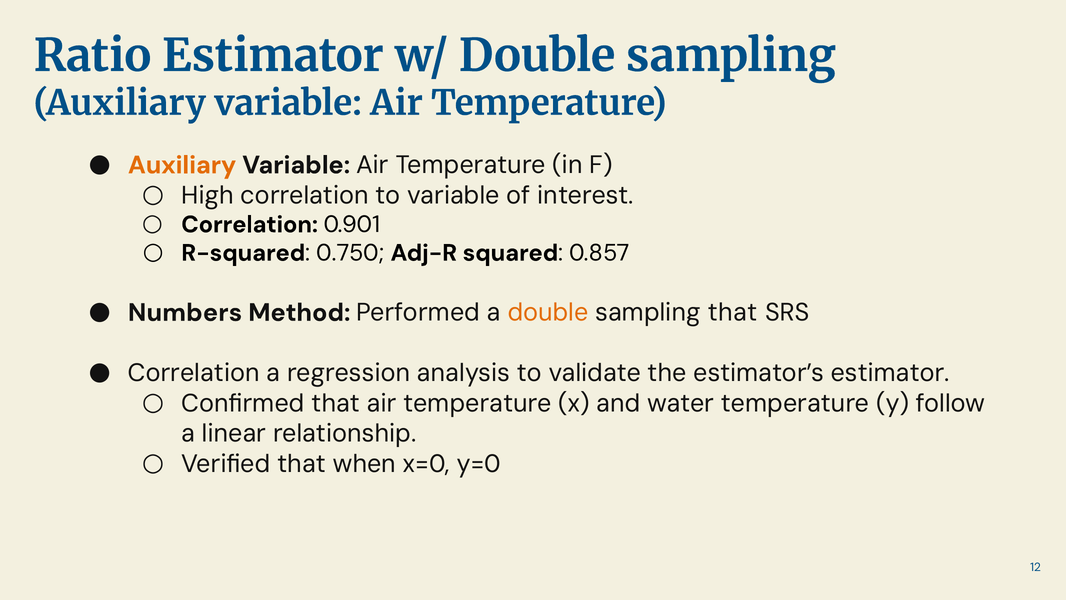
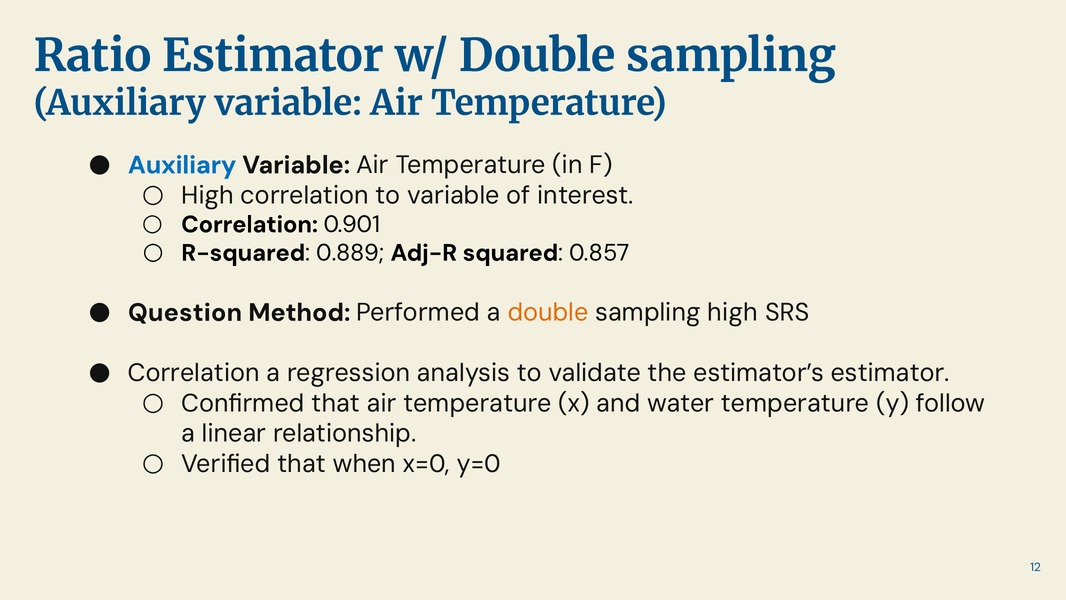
Auxiliary at (182, 165) colour: orange -> blue
0.750: 0.750 -> 0.889
Numbers: Numbers -> Question
sampling that: that -> high
